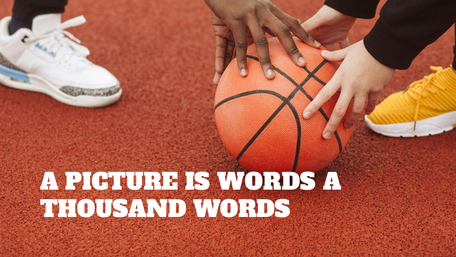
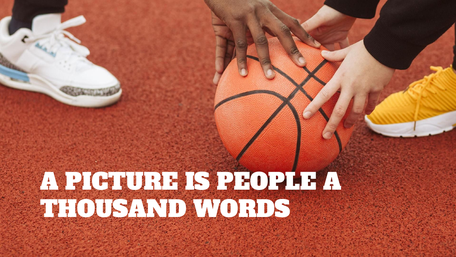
IS WORDS: WORDS -> PEOPLE
